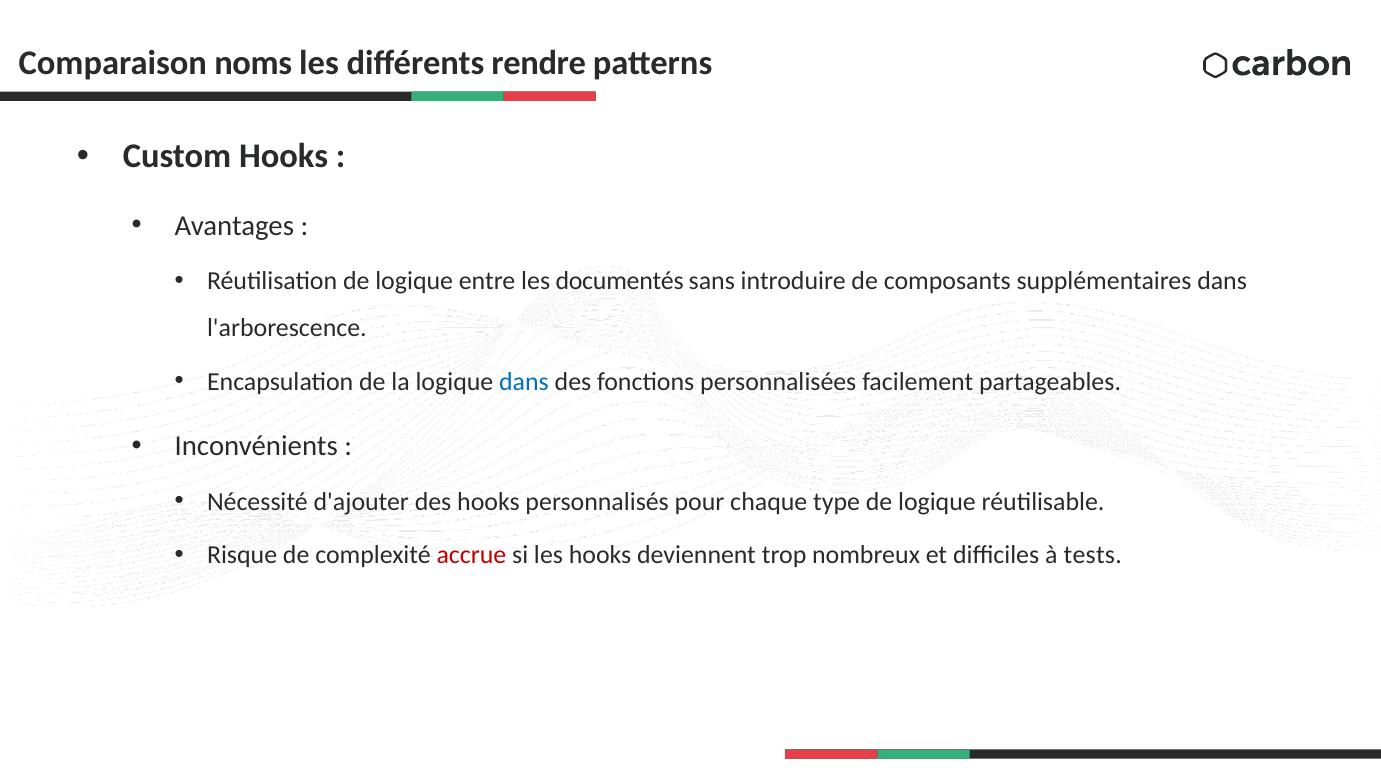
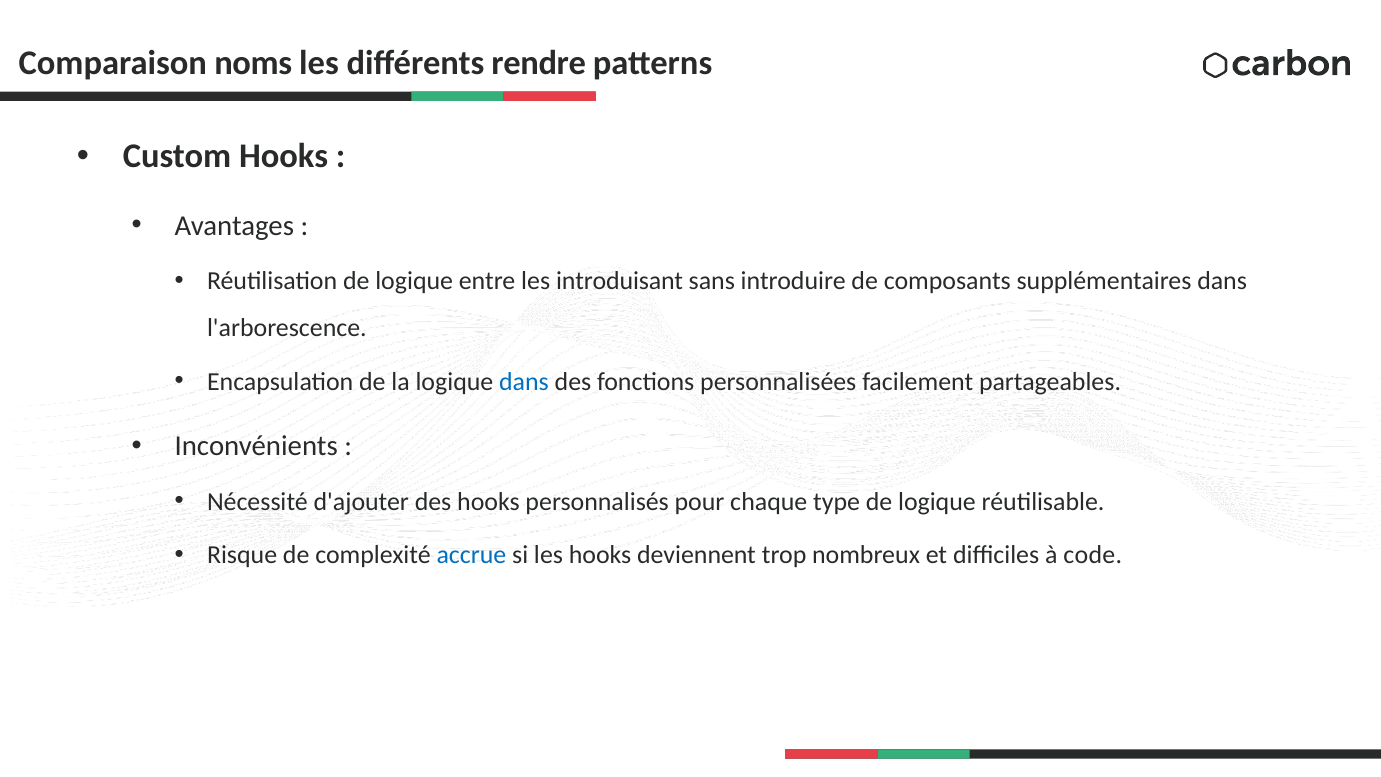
documentés: documentés -> introduisant
accrue colour: red -> blue
tests: tests -> code
